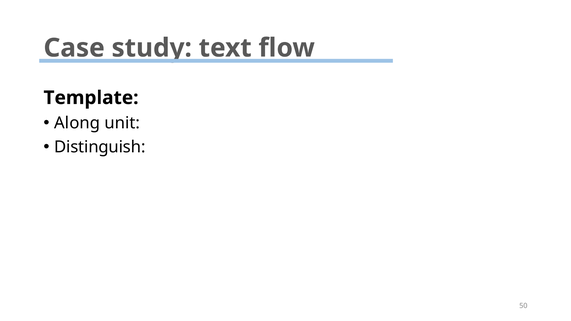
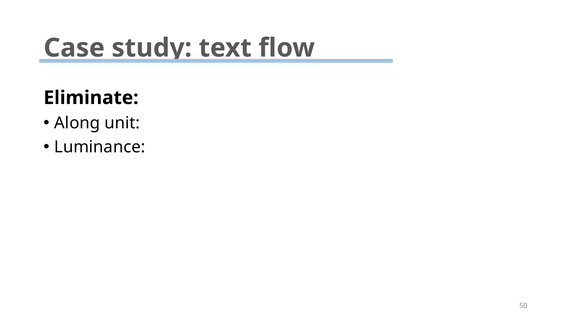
Template: Template -> Eliminate
Distinguish: Distinguish -> Luminance
